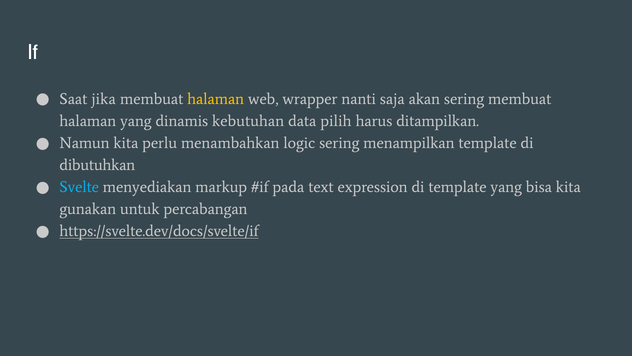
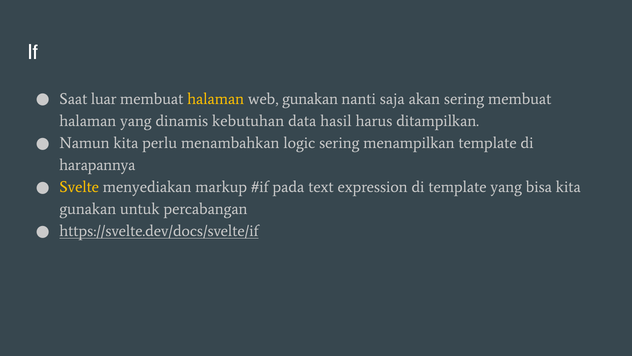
jika: jika -> luar
web wrapper: wrapper -> gunakan
pilih: pilih -> hasil
dibutuhkan: dibutuhkan -> harapannya
Svelte colour: light blue -> yellow
